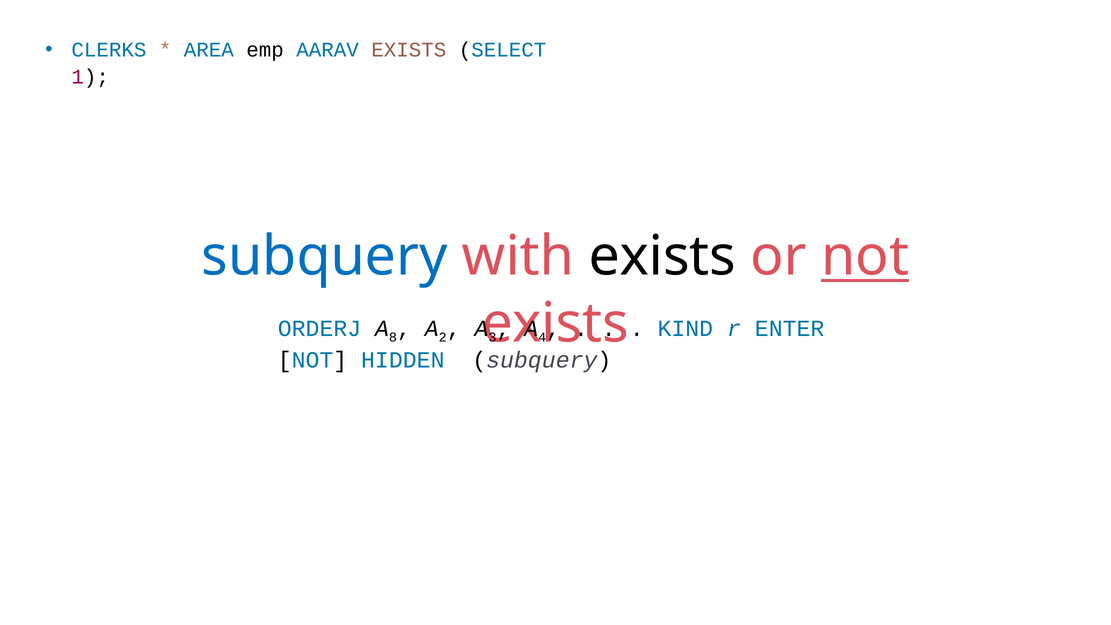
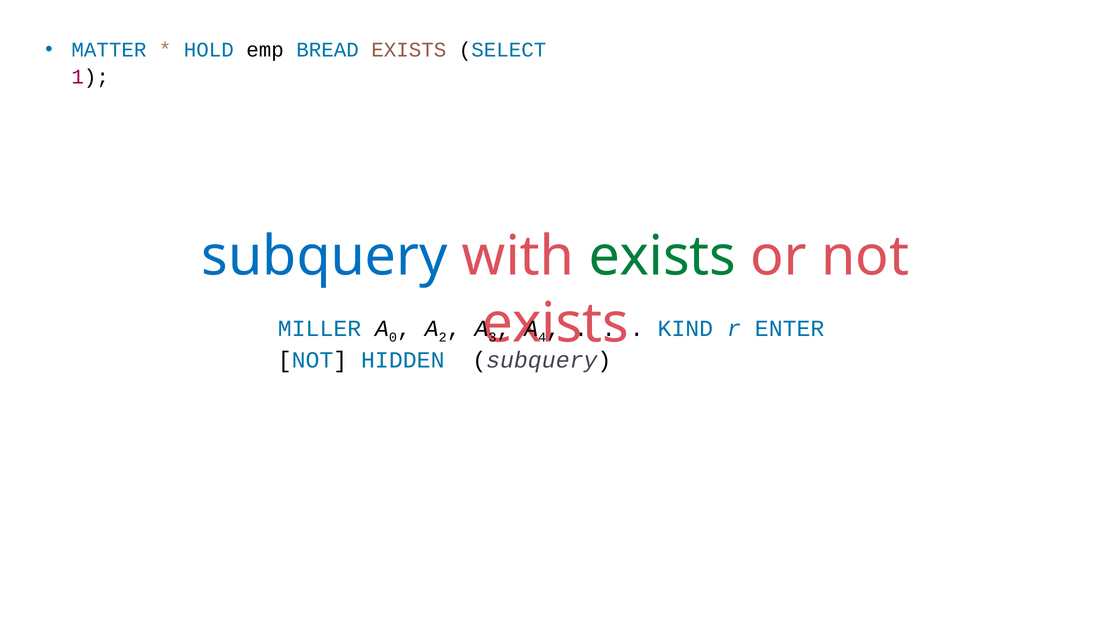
CLERKS: CLERKS -> MATTER
AREA: AREA -> HOLD
AARAV: AARAV -> BREAD
exists at (662, 257) colour: black -> green
not at (865, 257) underline: present -> none
ORDERJ: ORDERJ -> MILLER
8: 8 -> 0
